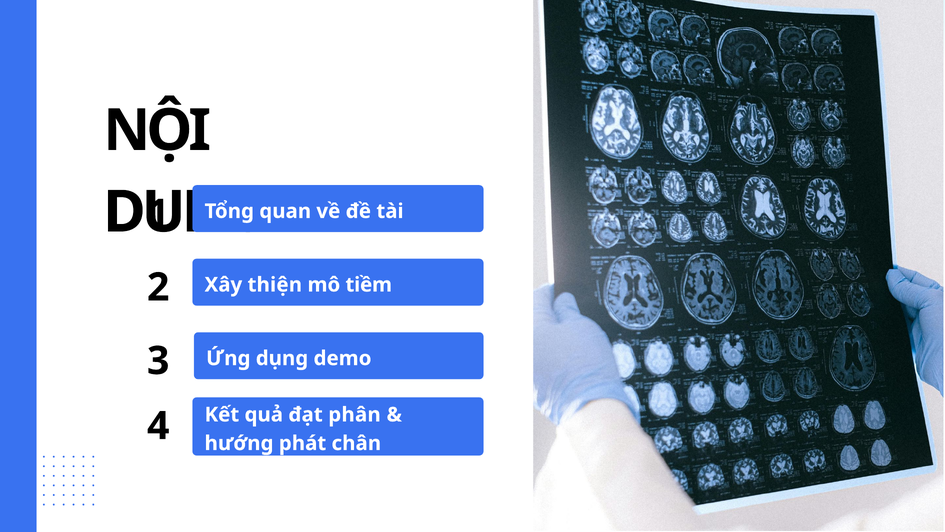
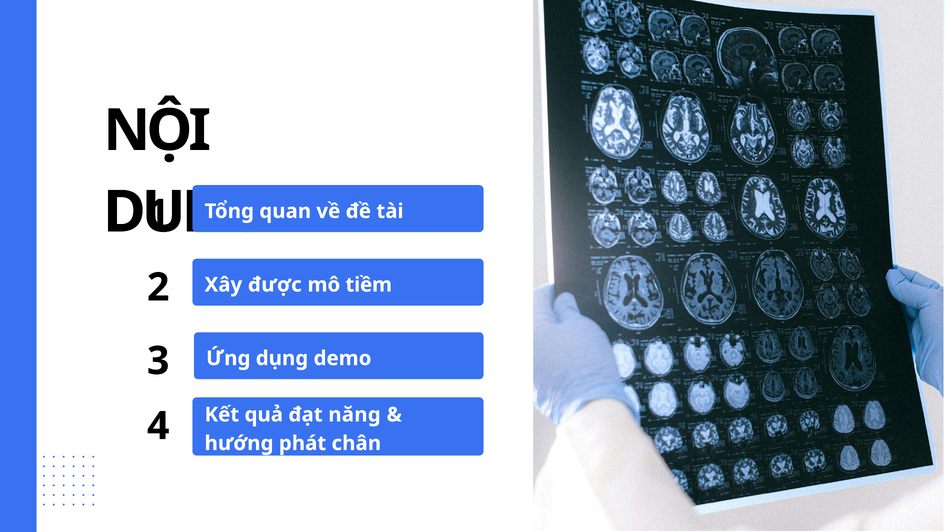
thiện: thiện -> được
phân: phân -> năng
